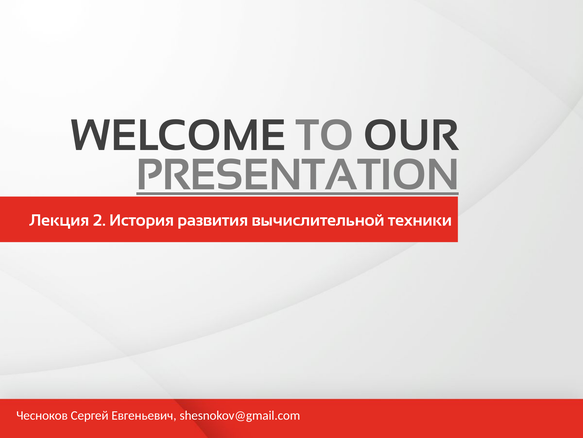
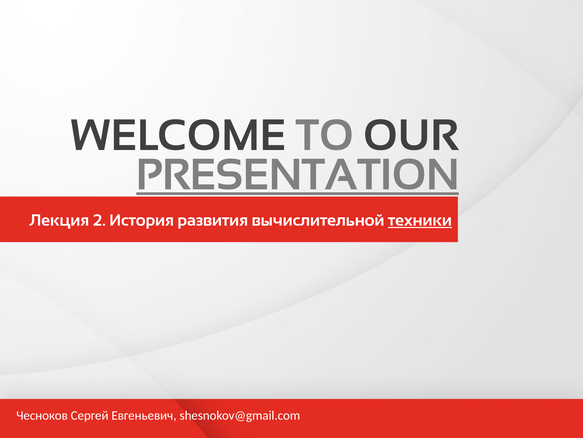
техники underline: none -> present
